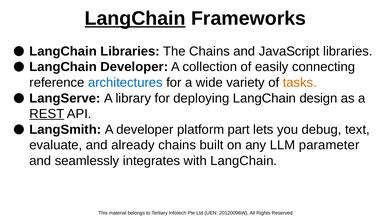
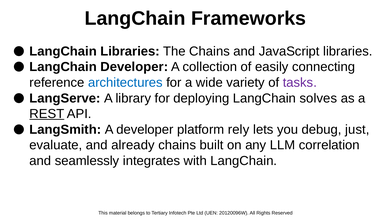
LangChain at (135, 18) underline: present -> none
tasks colour: orange -> purple
design: design -> solves
part: part -> rely
text: text -> just
parameter: parameter -> correlation
